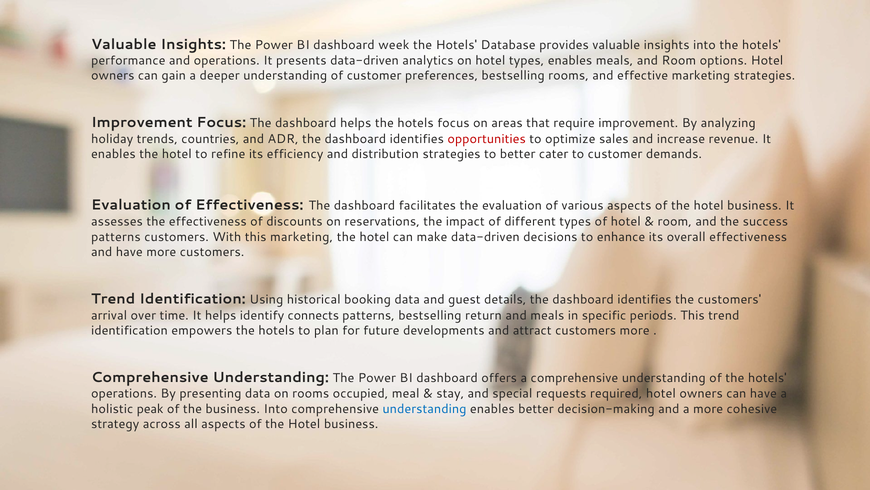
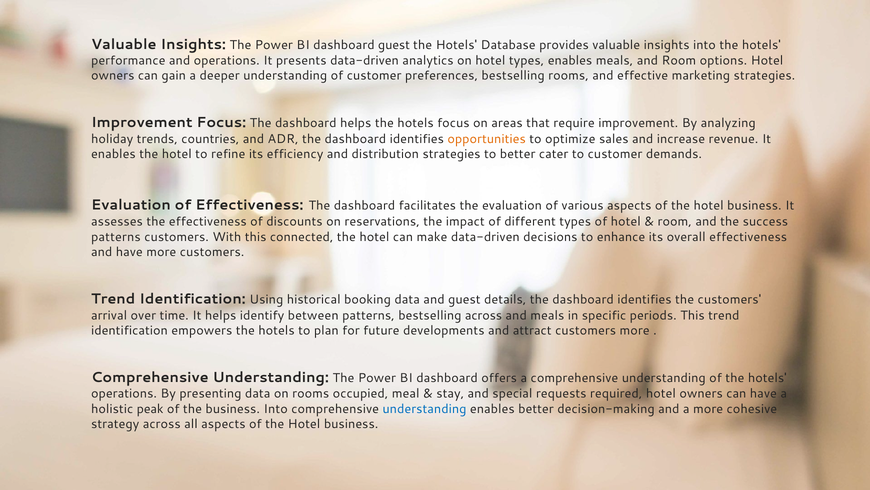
dashboard week: week -> guest
opportunities colour: red -> orange
this marketing: marketing -> connected
connects: connects -> between
bestselling return: return -> across
